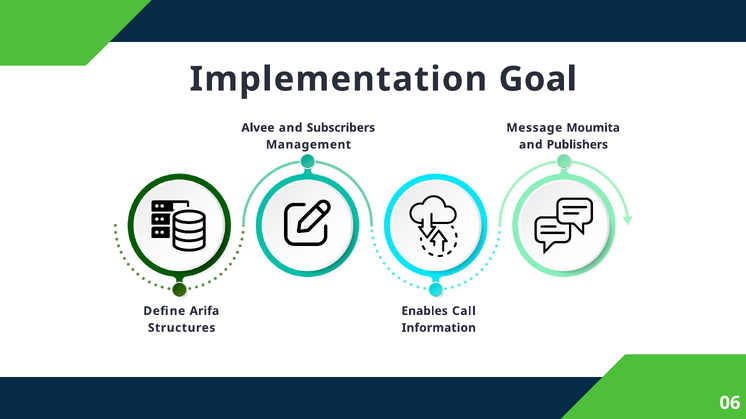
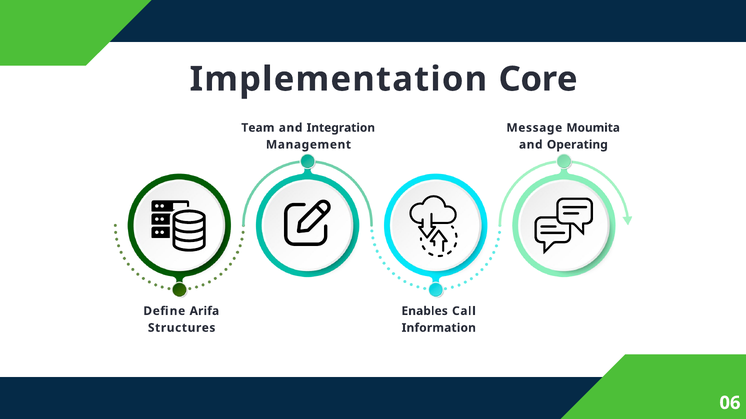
Goal: Goal -> Core
Alvee: Alvee -> Team
Subscribers: Subscribers -> Integration
Publishers: Publishers -> Operating
